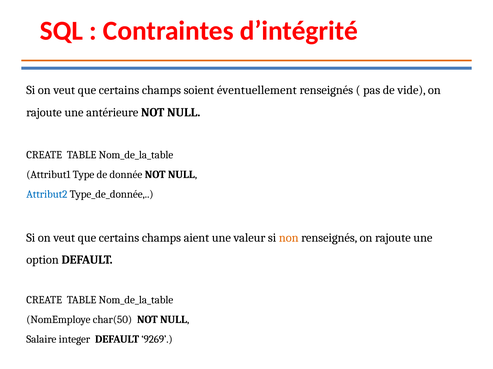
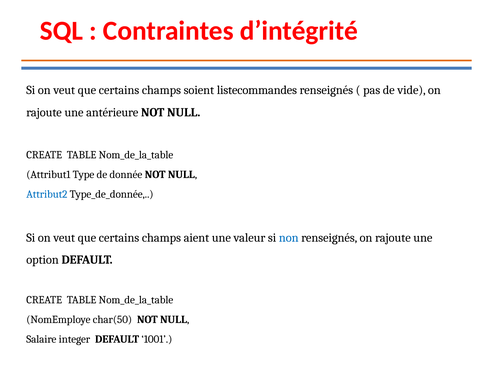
éventuellement: éventuellement -> listecommandes
non colour: orange -> blue
9269: 9269 -> 1001
